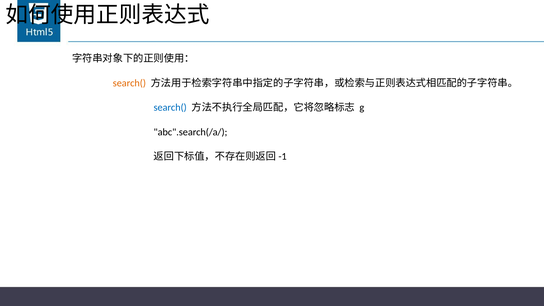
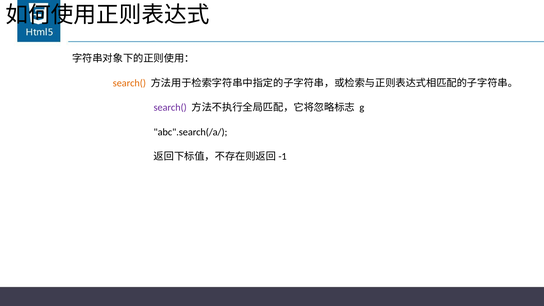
search( at (170, 108) colour: blue -> purple
